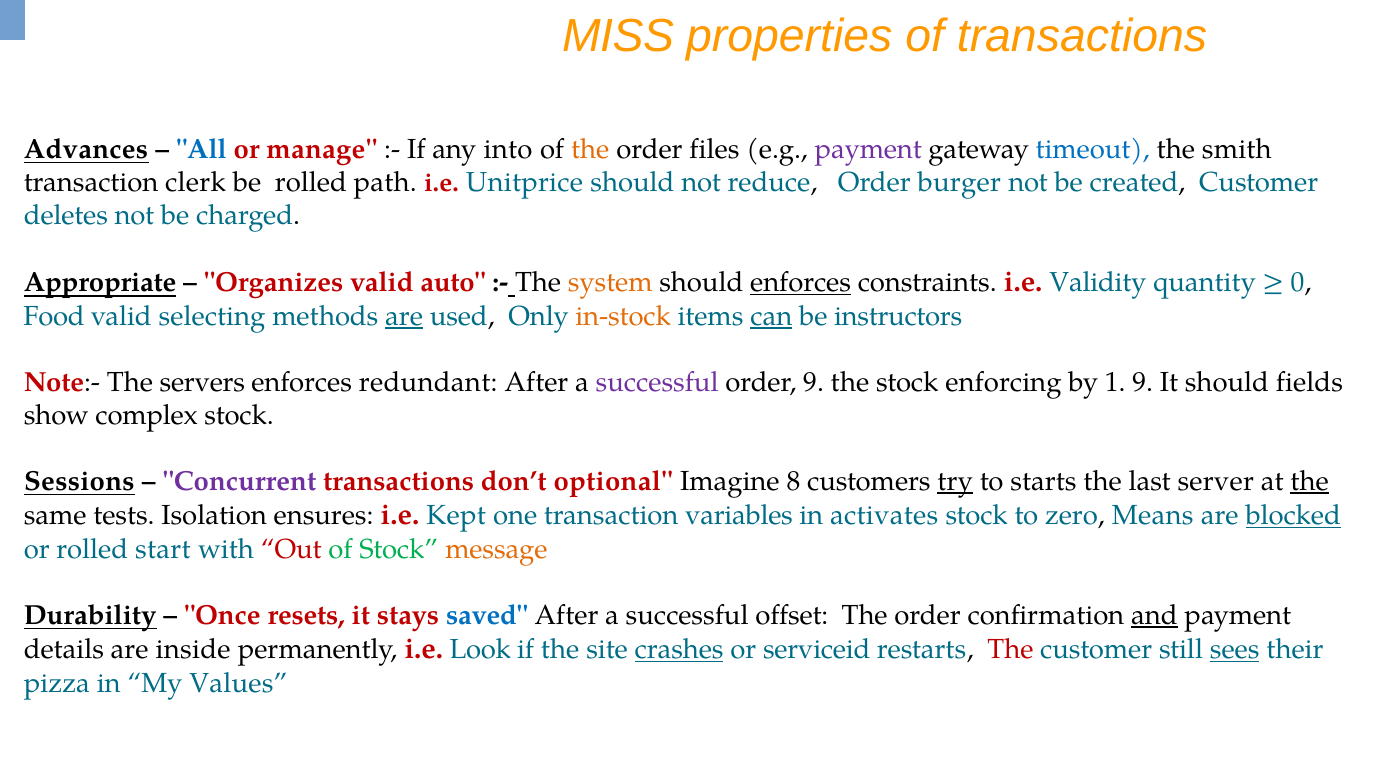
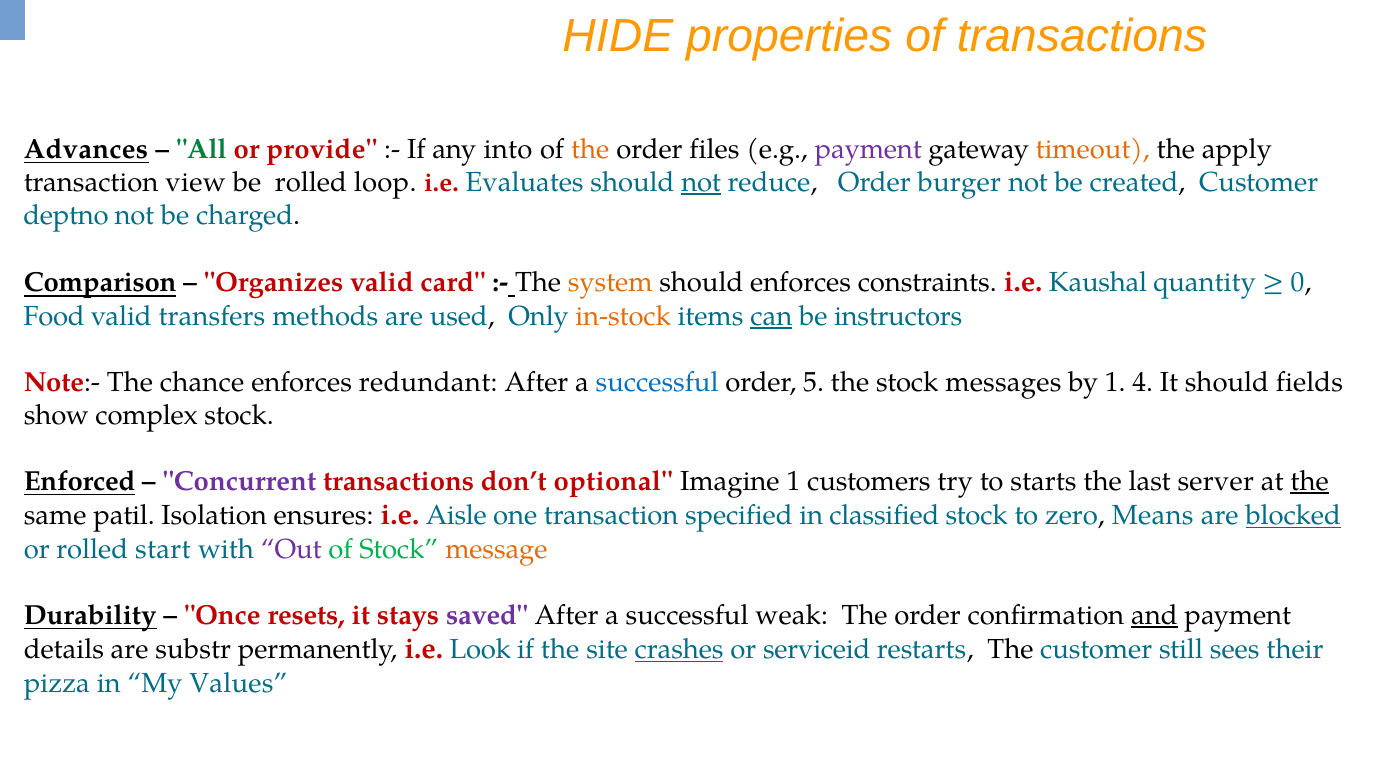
MISS: MISS -> HIDE
All colour: blue -> green
manage: manage -> provide
timeout colour: blue -> orange
smith: smith -> apply
clerk: clerk -> view
path: path -> loop
Unitprice: Unitprice -> Evaluates
not at (701, 182) underline: none -> present
deletes: deletes -> deptno
Appropriate: Appropriate -> Comparison
auto: auto -> card
enforces at (801, 283) underline: present -> none
Validity: Validity -> Kaushal
selecting: selecting -> transfers
are at (404, 316) underline: present -> none
servers: servers -> chance
successful at (657, 382) colour: purple -> blue
order 9: 9 -> 5
enforcing: enforcing -> messages
1 9: 9 -> 4
Sessions: Sessions -> Enforced
Imagine 8: 8 -> 1
try underline: present -> none
tests: tests -> patil
Kept: Kept -> Aisle
variables: variables -> specified
activates: activates -> classified
Out colour: red -> purple
saved colour: blue -> purple
offset: offset -> weak
inside: inside -> substr
The at (1010, 650) colour: red -> black
sees underline: present -> none
